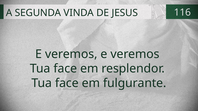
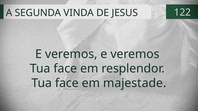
116: 116 -> 122
fulgurante: fulgurante -> majestade
